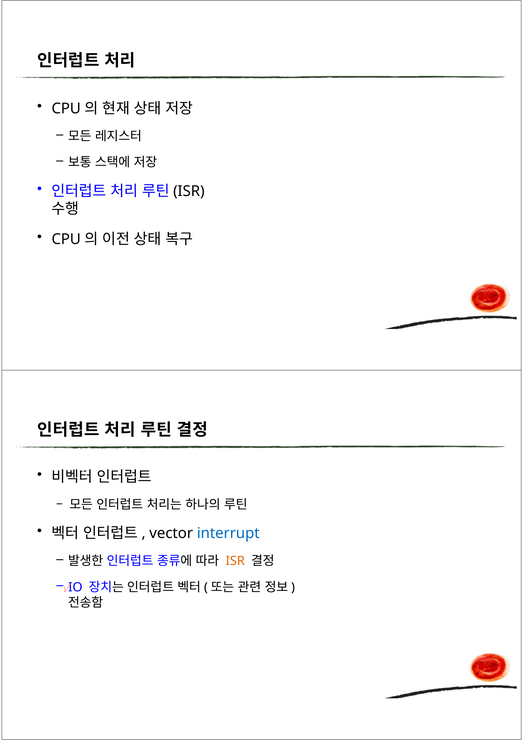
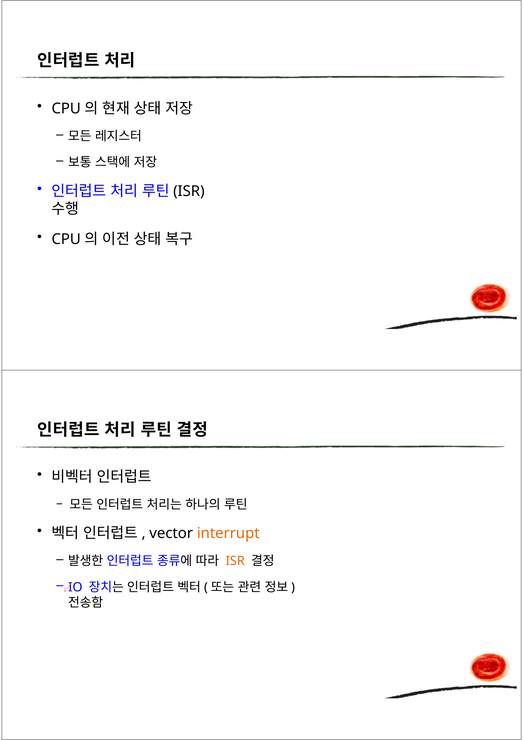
interrupt colour: blue -> orange
